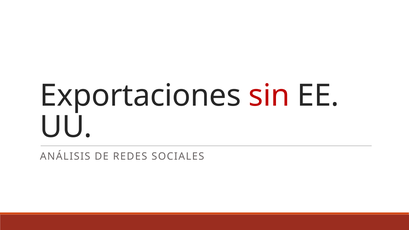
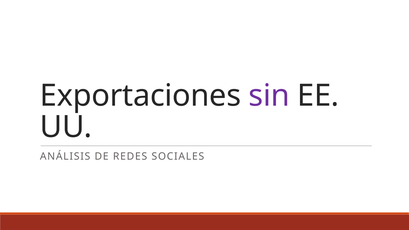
sin colour: red -> purple
